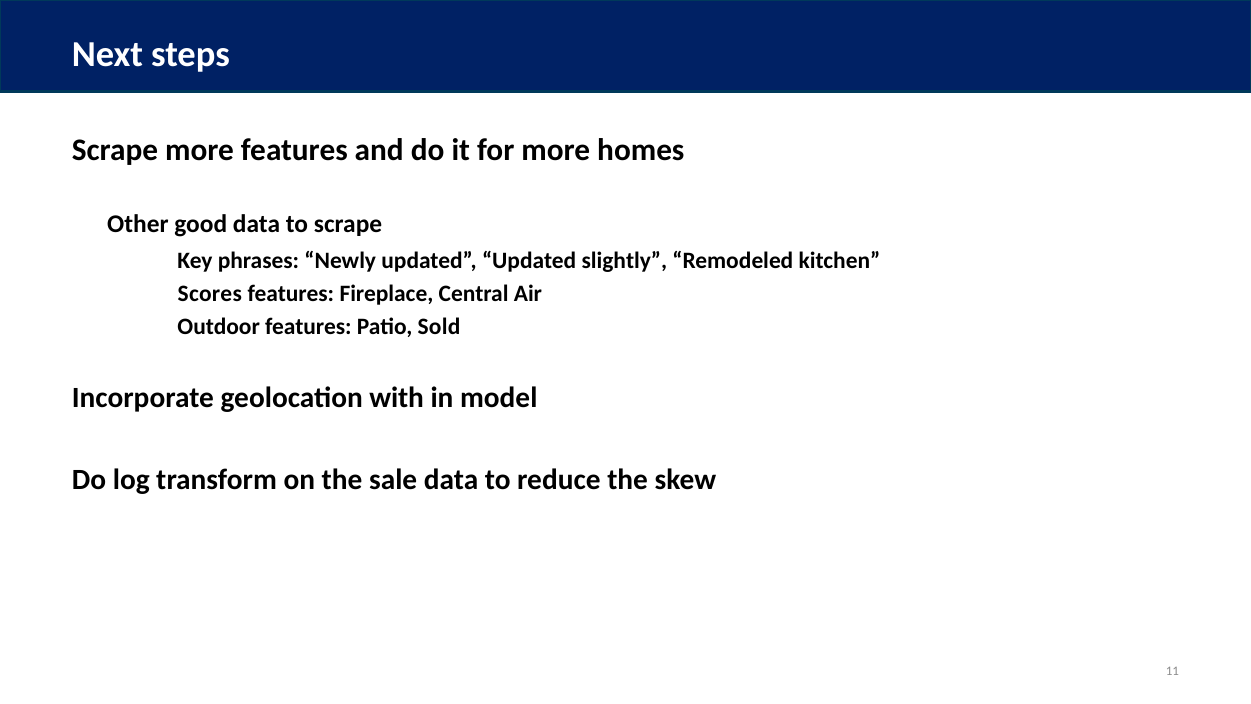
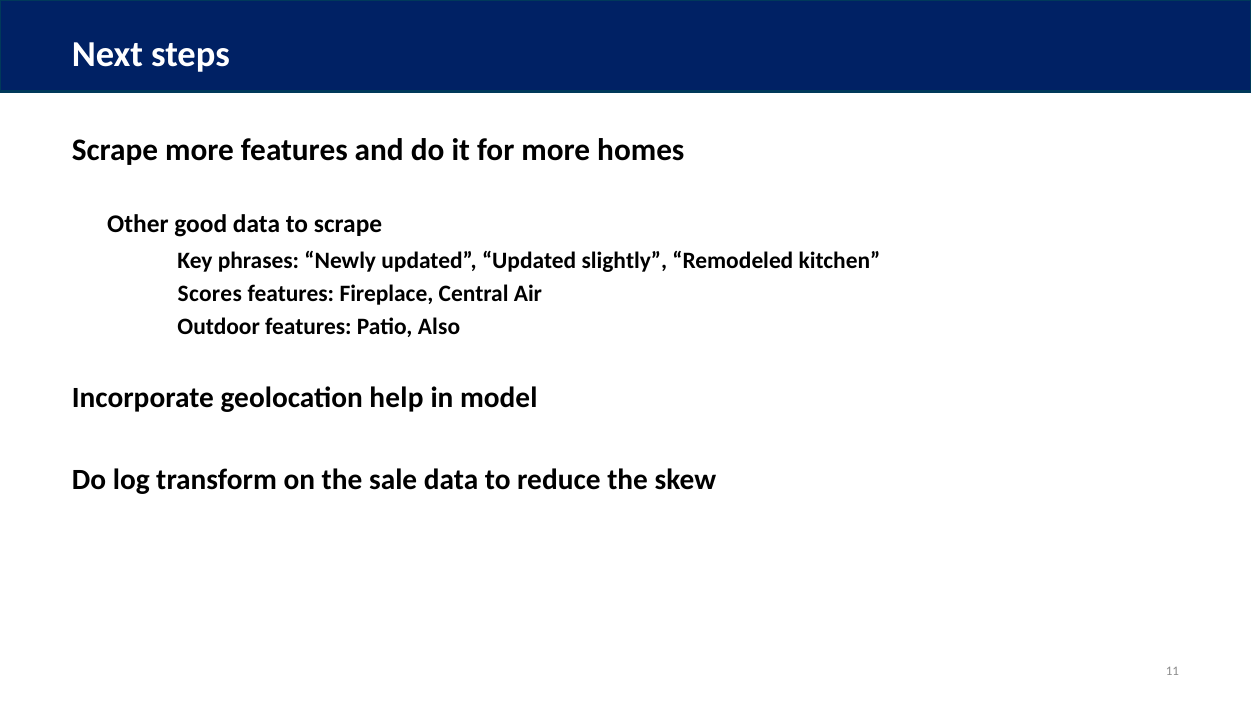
Sold: Sold -> Also
with: with -> help
